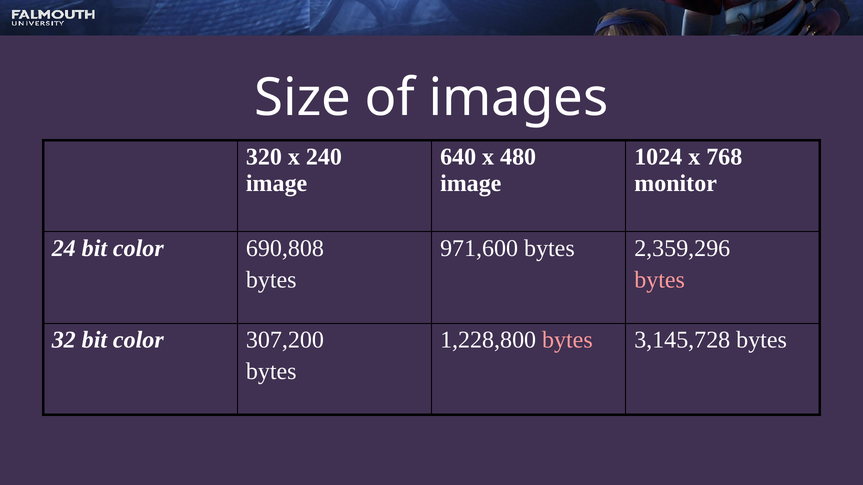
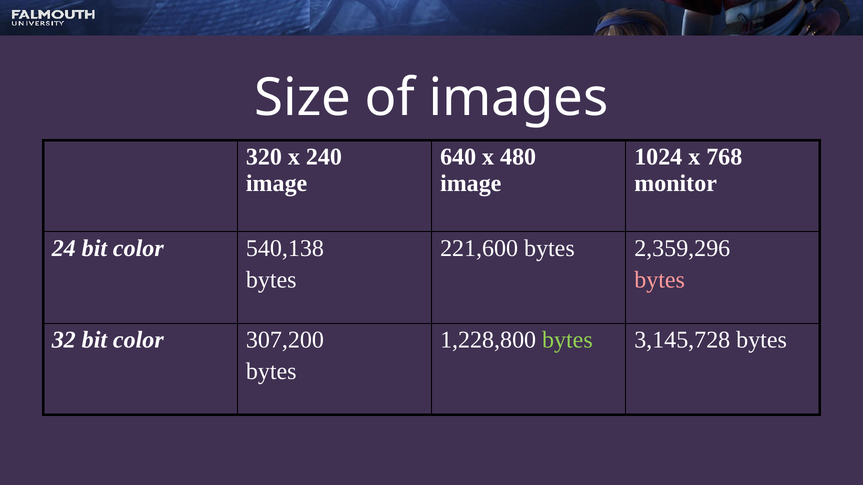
690,808: 690,808 -> 540,138
971,600: 971,600 -> 221,600
bytes at (567, 340) colour: pink -> light green
